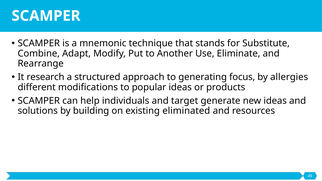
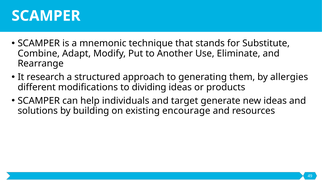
focus: focus -> them
popular: popular -> dividing
eliminated: eliminated -> encourage
